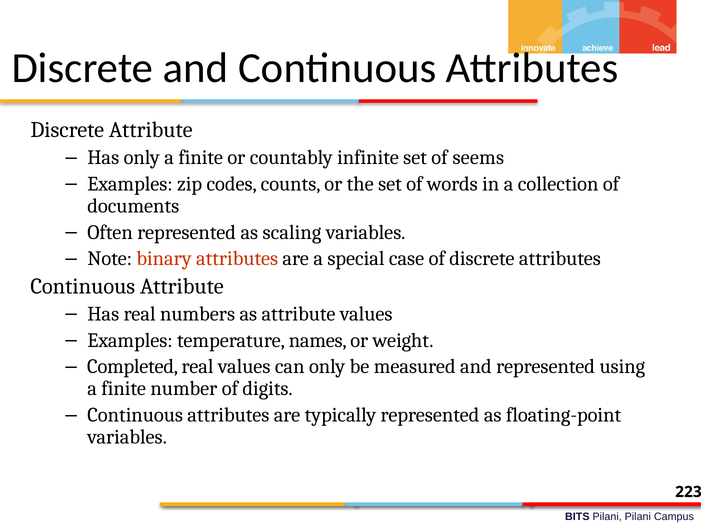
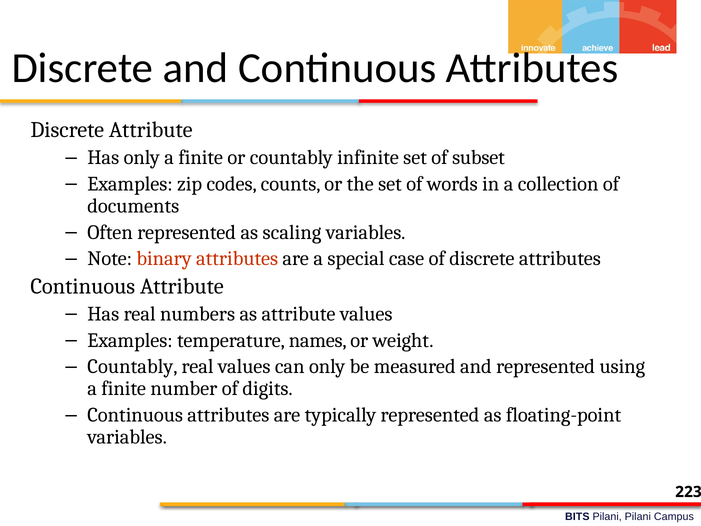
seems: seems -> subset
Completed at (133, 366): Completed -> Countably
